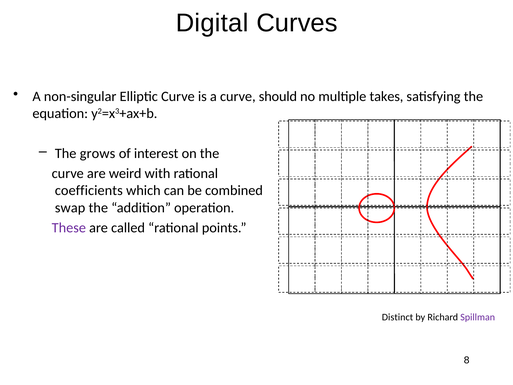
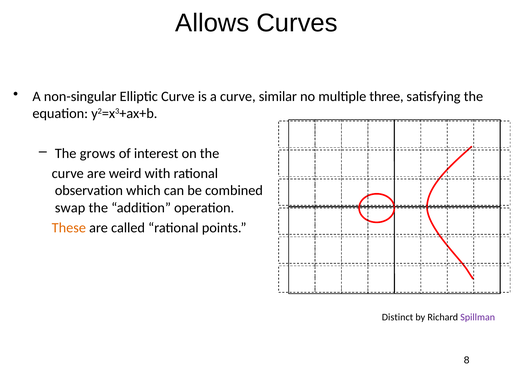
Digital: Digital -> Allows
should: should -> similar
takes: takes -> three
coefficients: coefficients -> observation
These colour: purple -> orange
